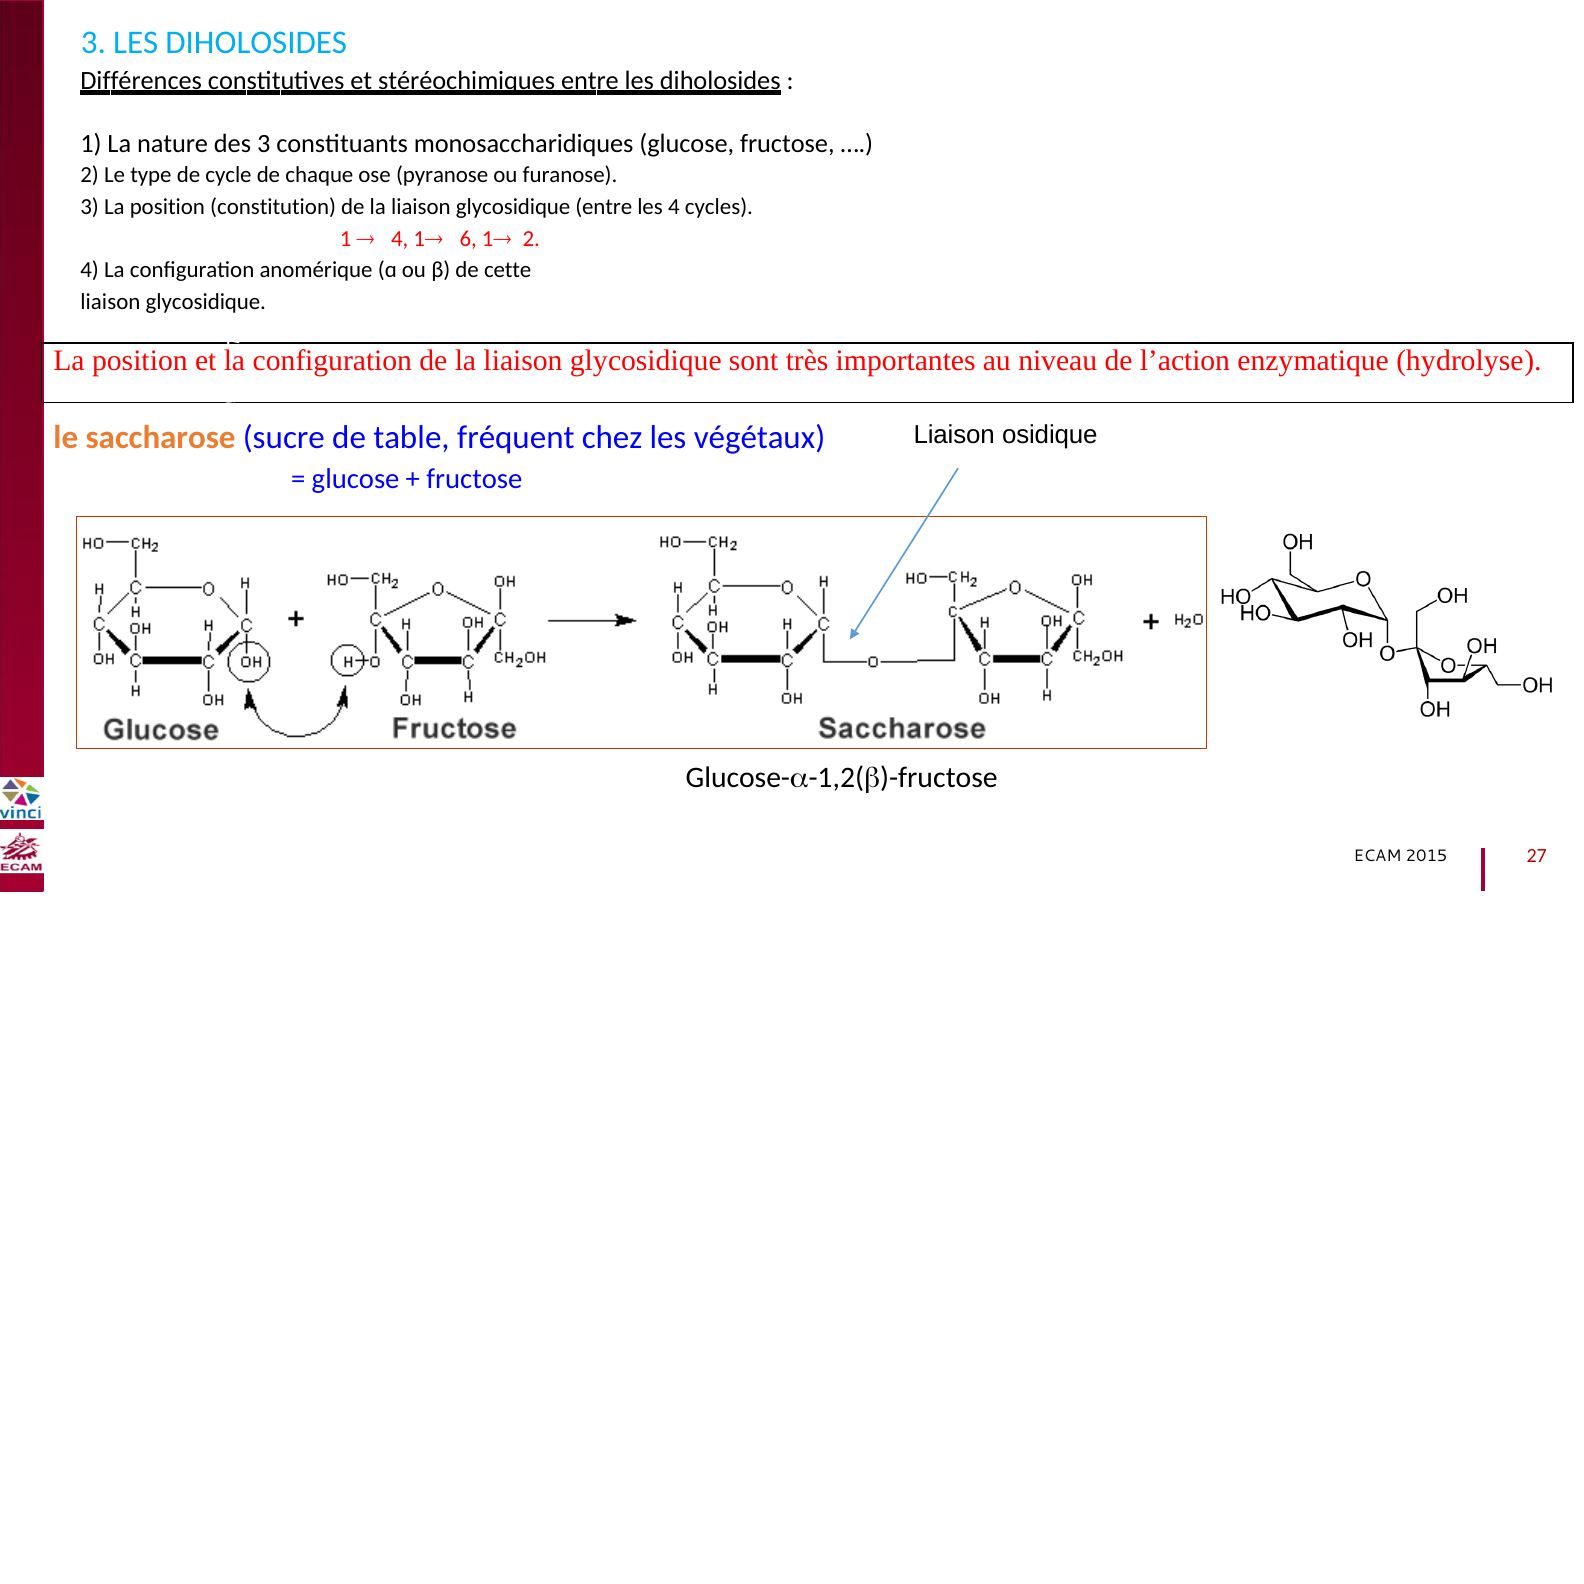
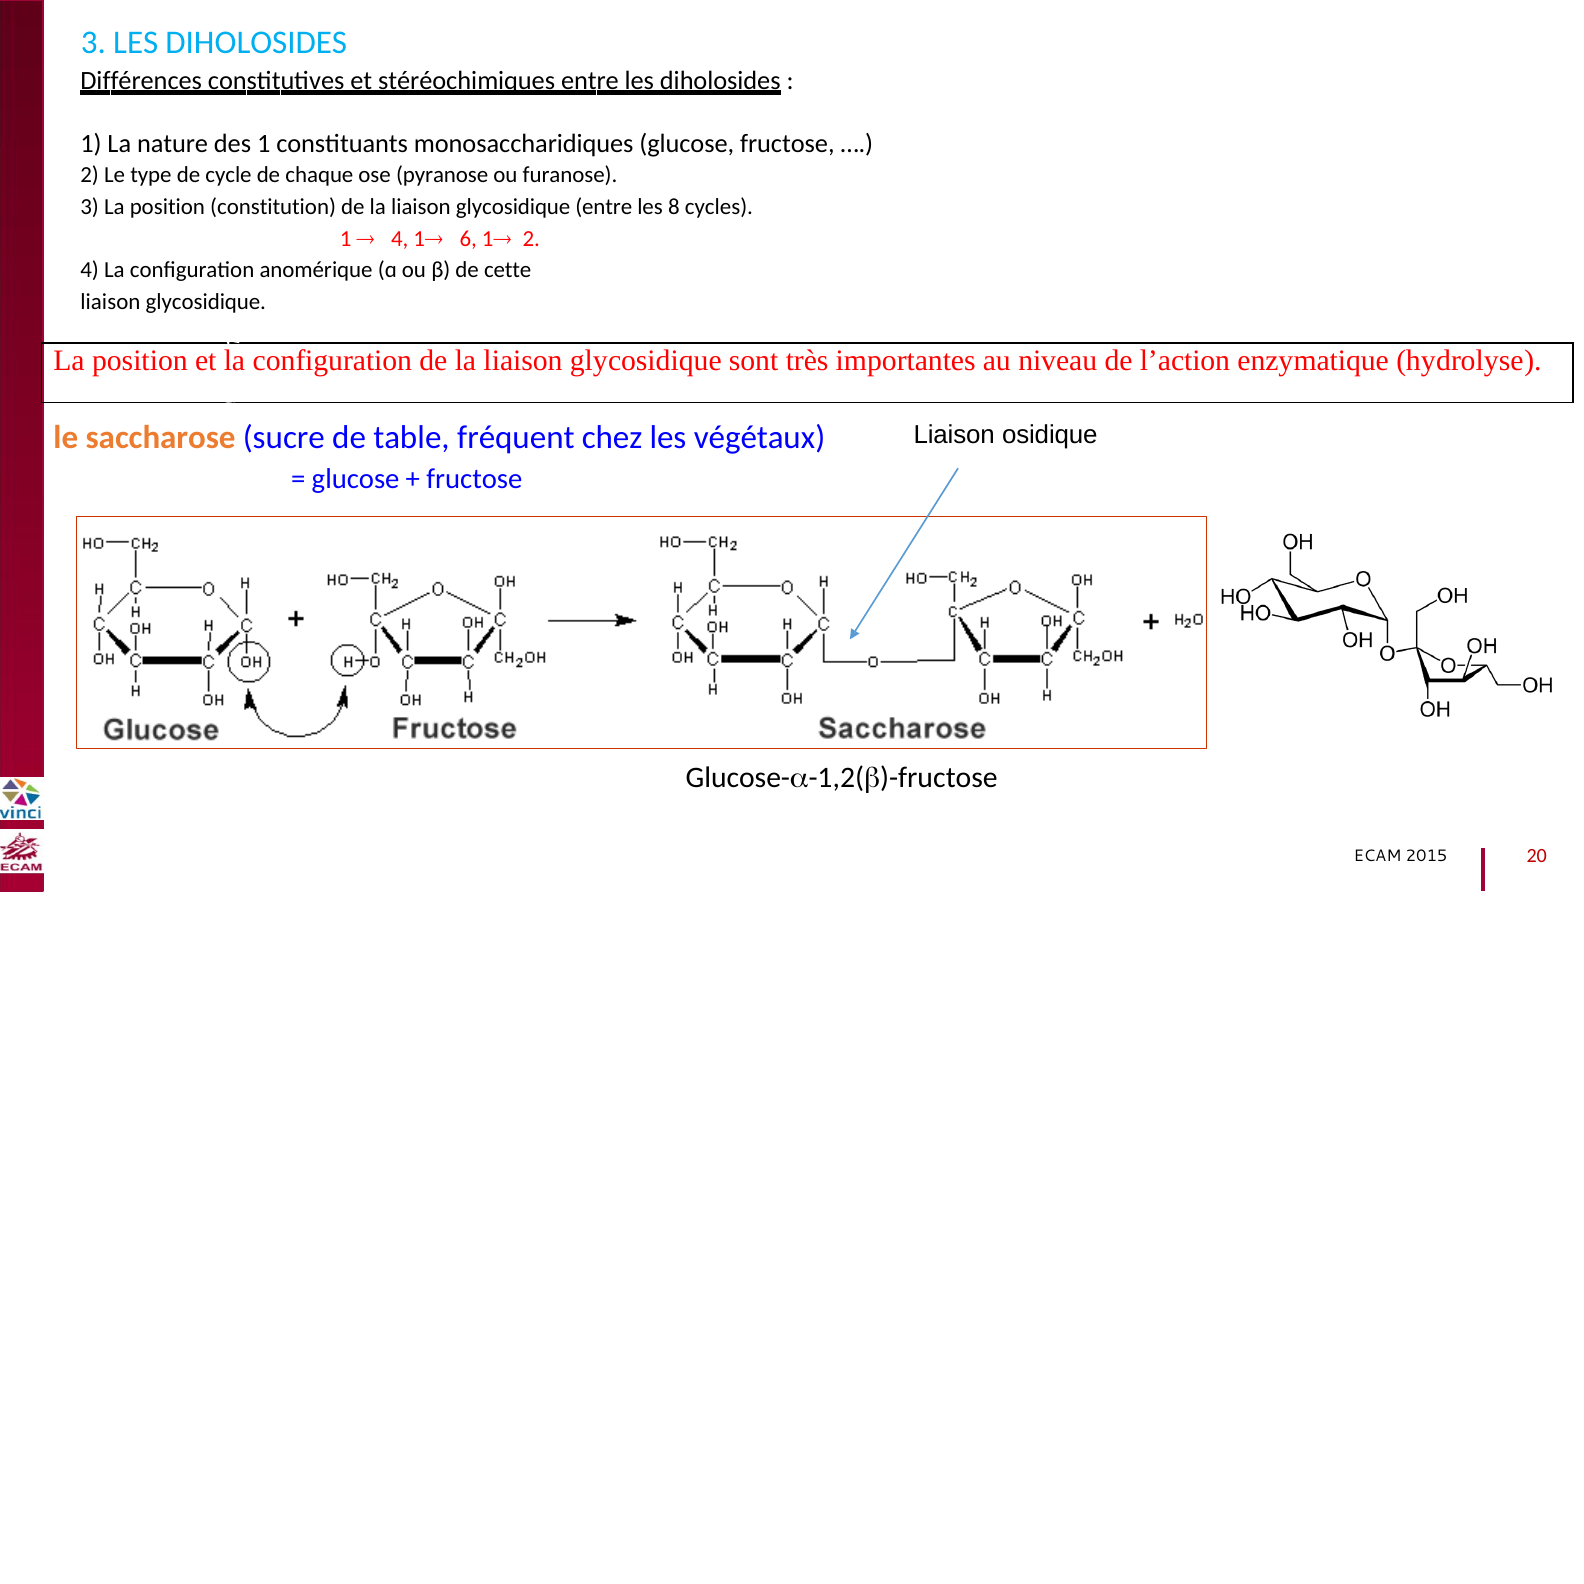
3 at (264, 144): 3 -> 1
les 4: 4 -> 8
27: 27 -> 20
